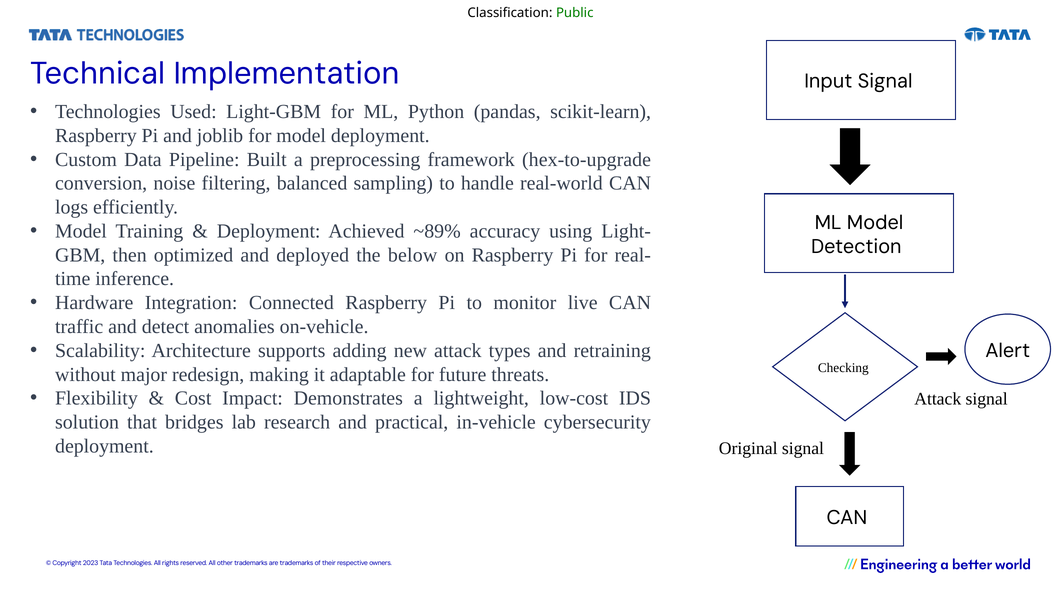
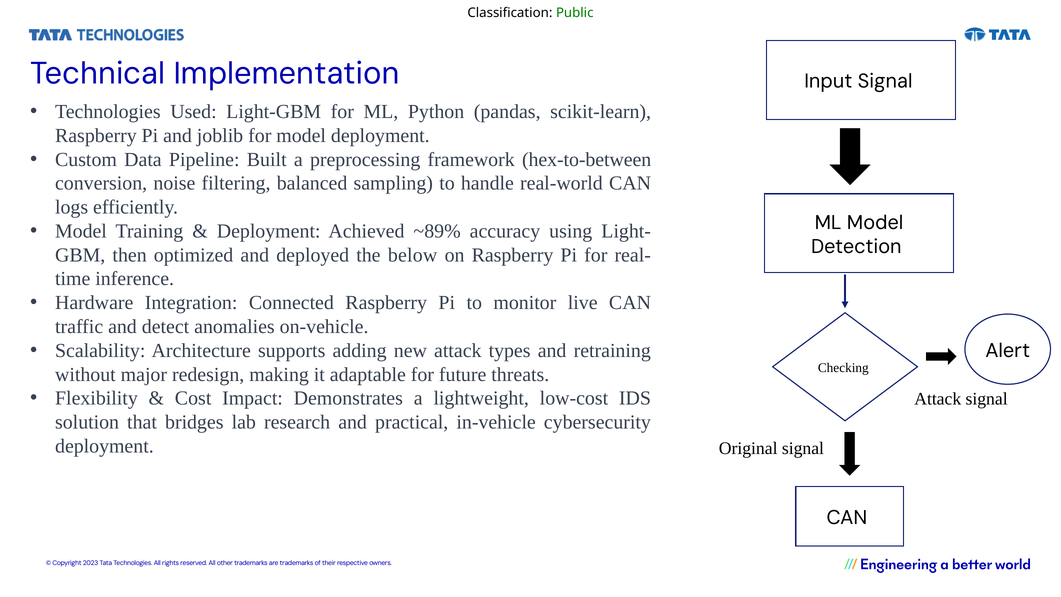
hex-to-upgrade: hex-to-upgrade -> hex-to-between
